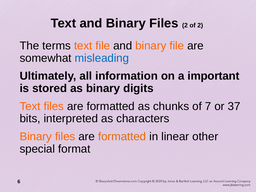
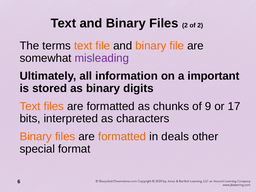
misleading colour: blue -> purple
7: 7 -> 9
37: 37 -> 17
linear: linear -> deals
